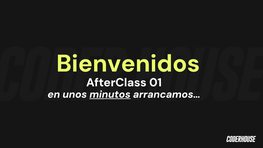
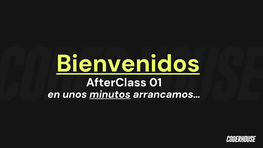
Bienvenidos underline: none -> present
